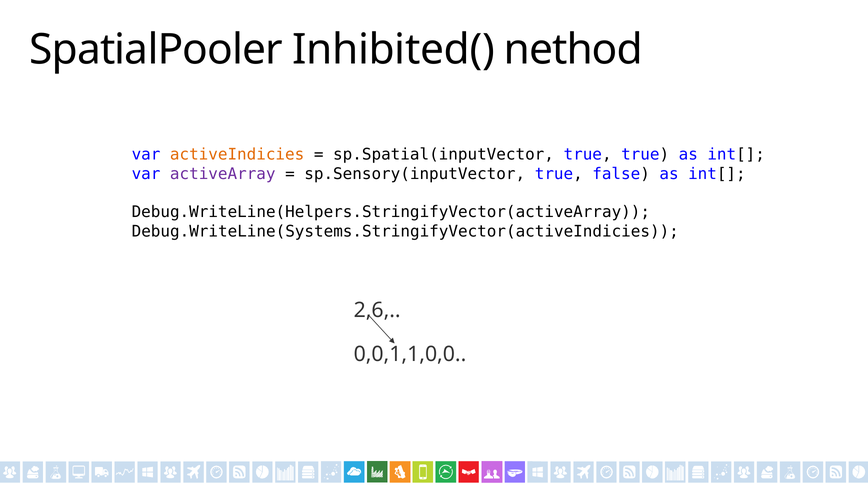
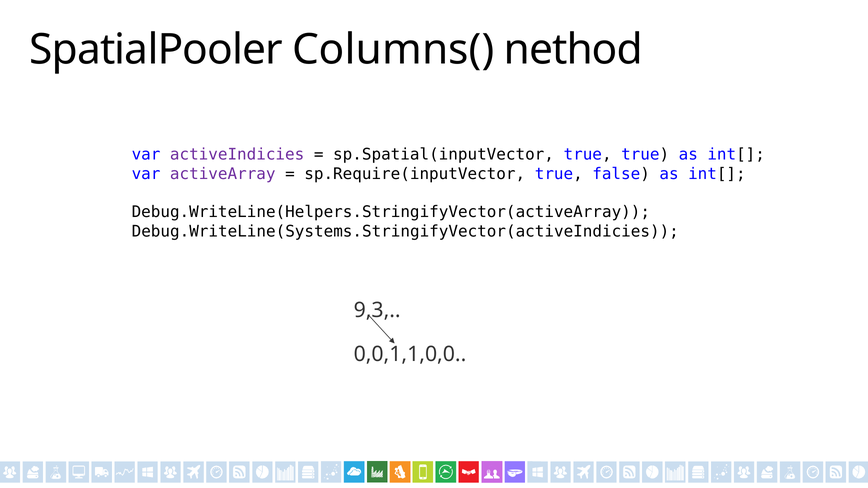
Inhibited(: Inhibited( -> Columns(
activeIndicies colour: orange -> purple
sp.Sensory(inputVector: sp.Sensory(inputVector -> sp.Require(inputVector
2,6: 2,6 -> 9,3
